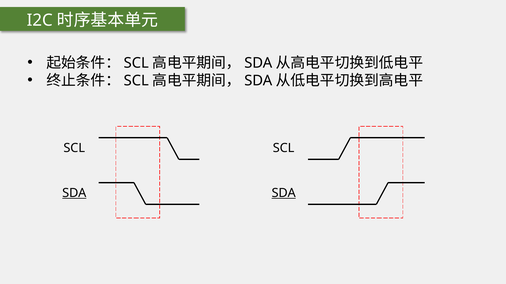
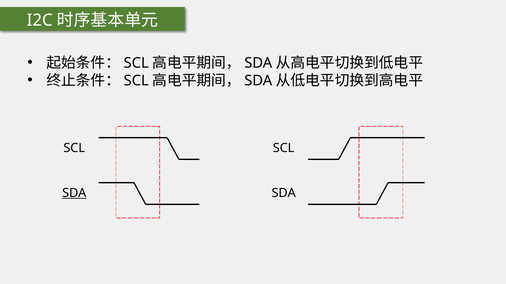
SDA at (284, 193) underline: present -> none
